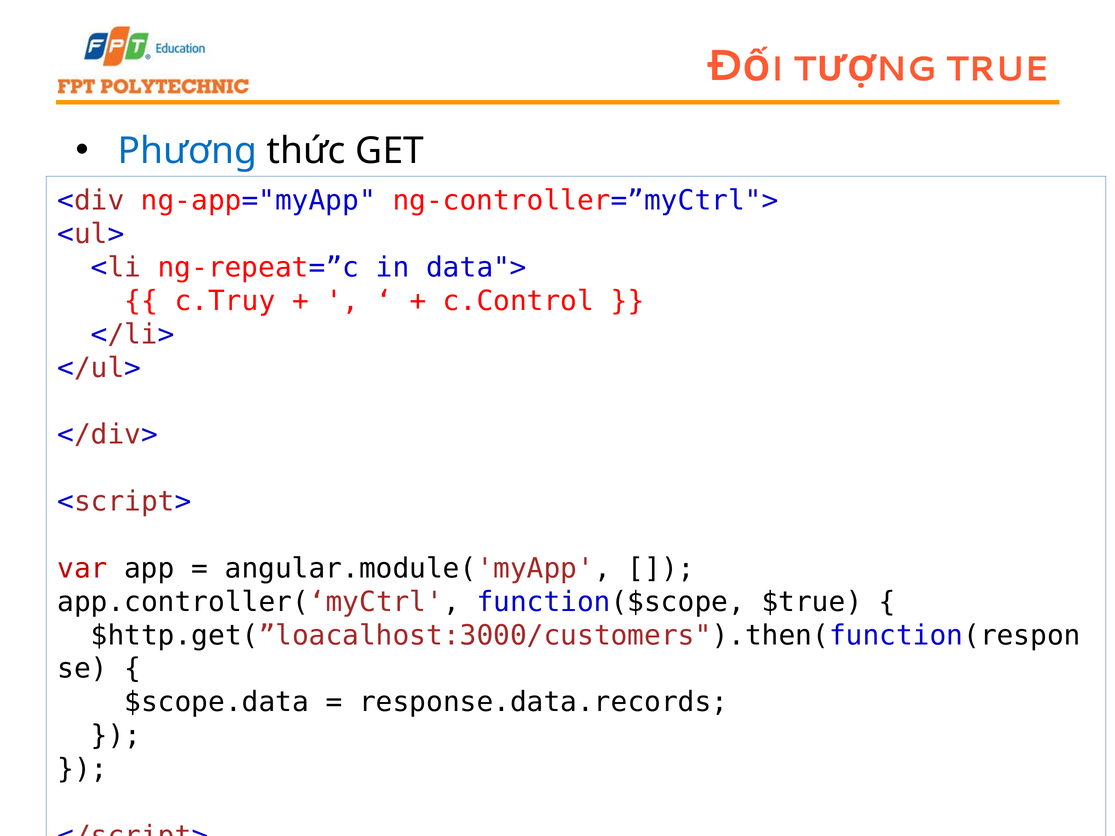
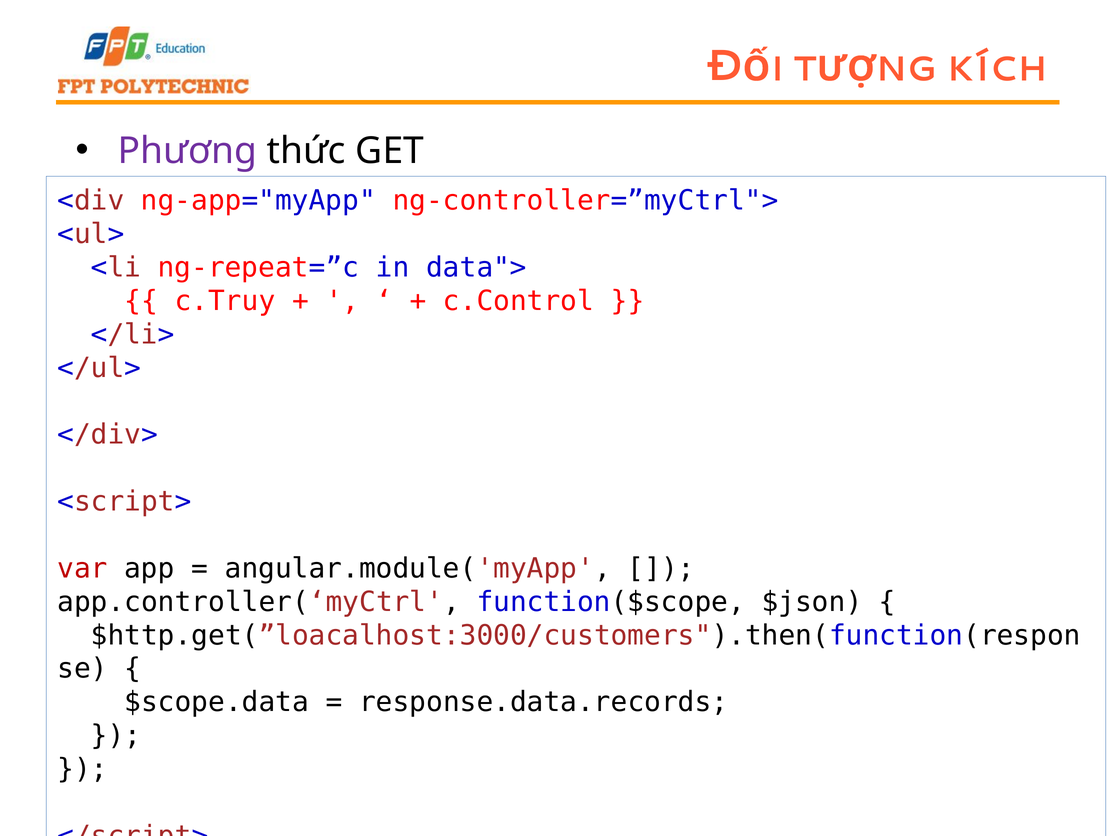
TRUE: TRUE -> KÍCH
Phương colour: blue -> purple
$true: $true -> $json
